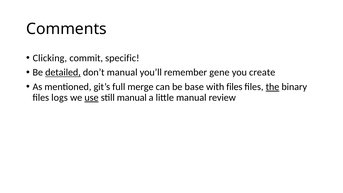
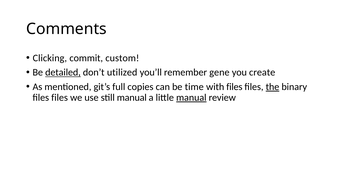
specific: specific -> custom
don’t manual: manual -> utilized
merge: merge -> copies
base: base -> time
logs at (60, 98): logs -> files
use underline: present -> none
manual at (191, 98) underline: none -> present
